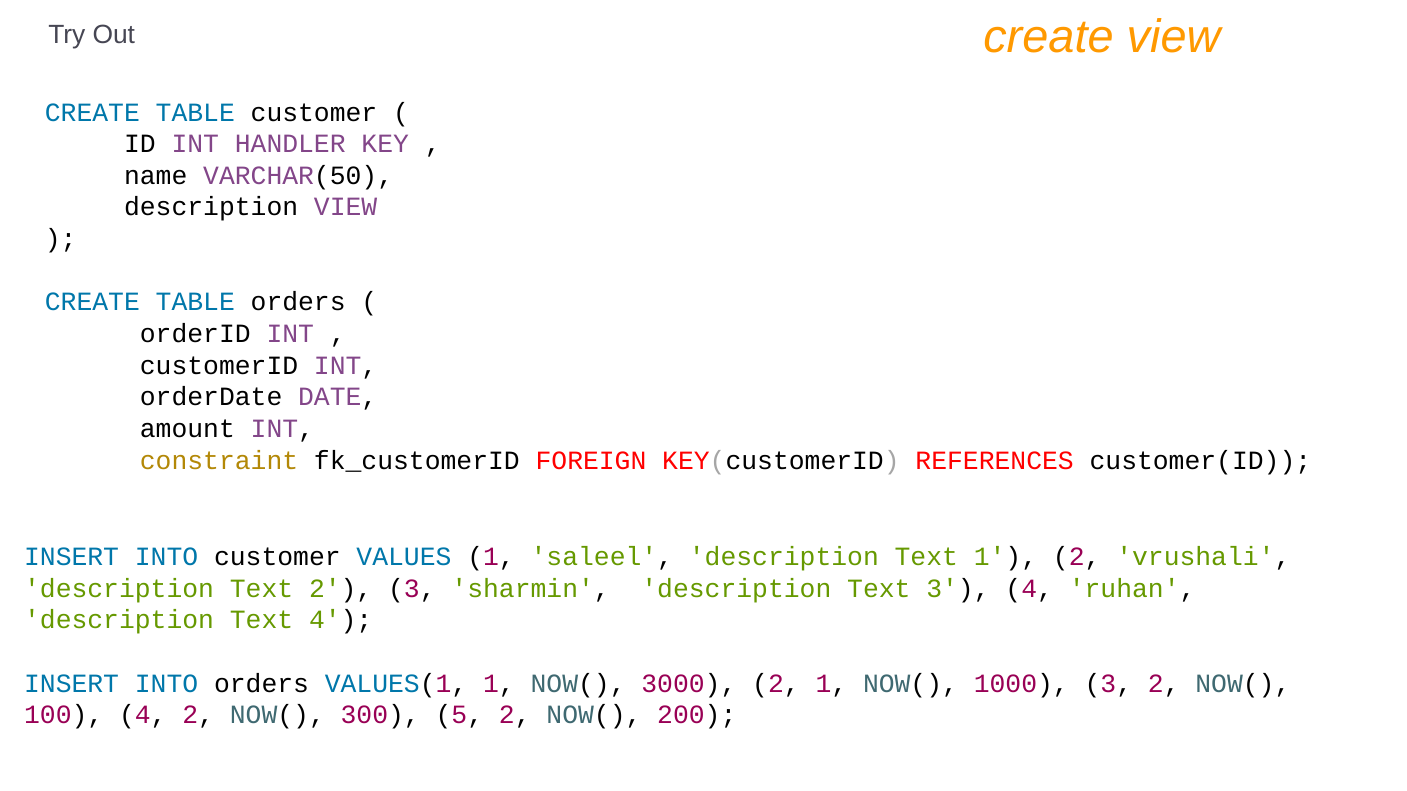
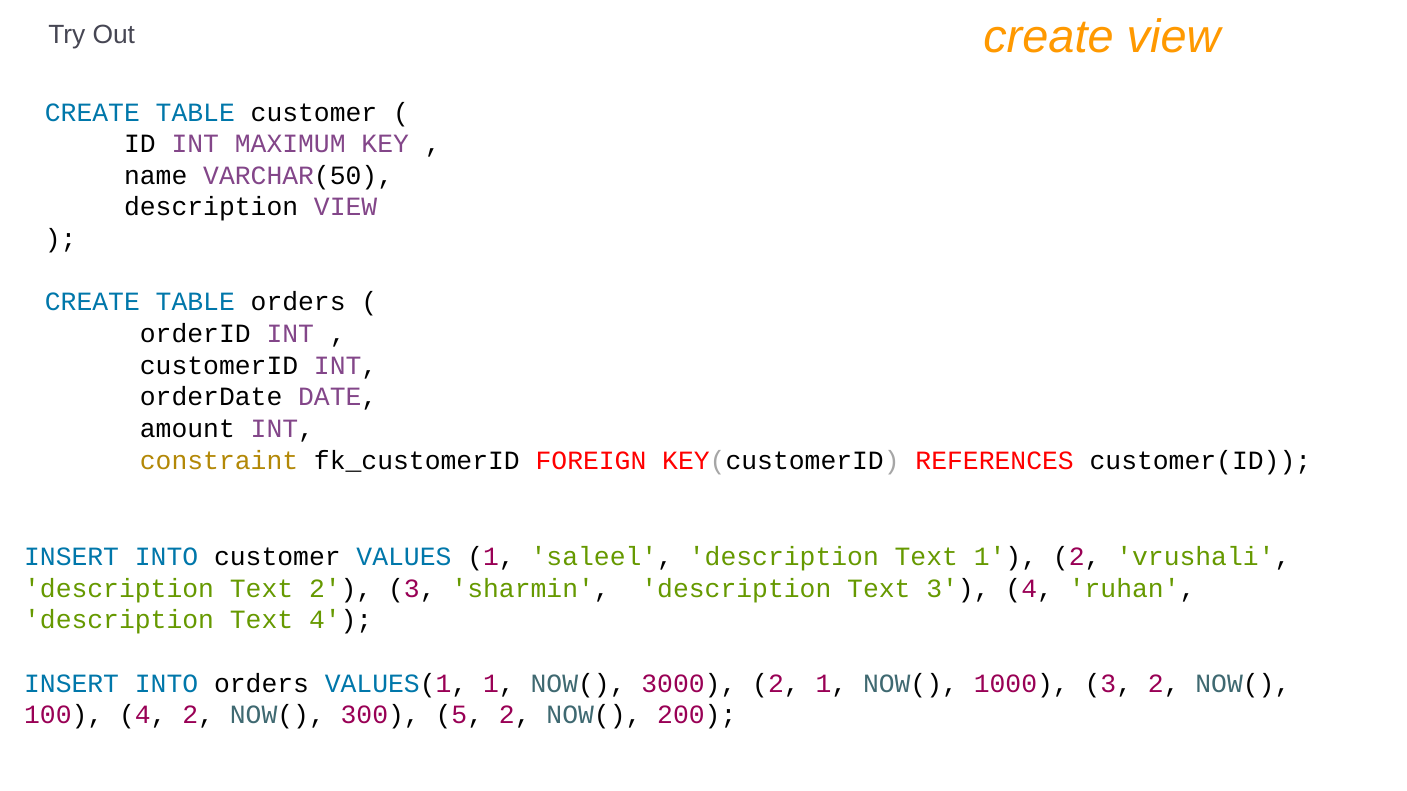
HANDLER: HANDLER -> MAXIMUM
